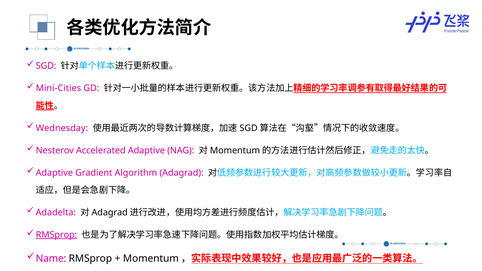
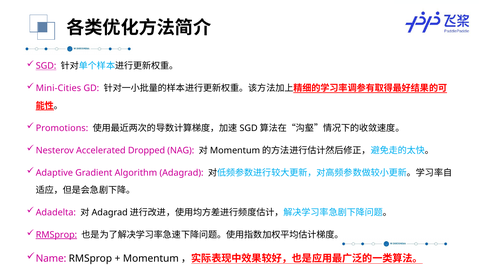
SGD underline: none -> present
Wednesday: Wednesday -> Promotions
Accelerated Adaptive: Adaptive -> Dropped
